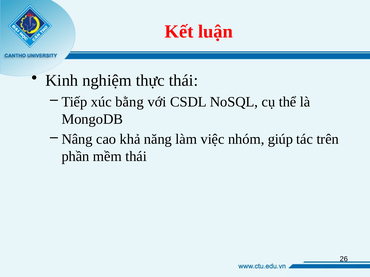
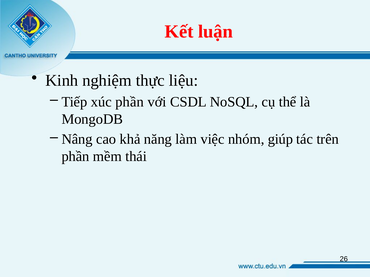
thực thái: thái -> liệu
xúc bằng: bằng -> phần
